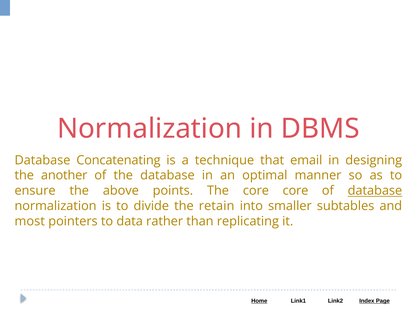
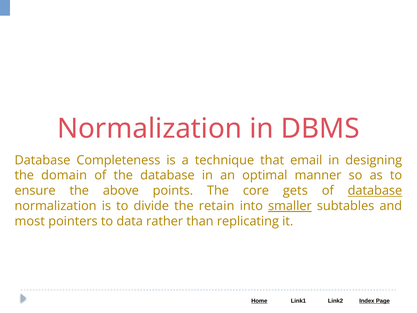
Concatenating: Concatenating -> Completeness
another: another -> domain
core core: core -> gets
smaller underline: none -> present
